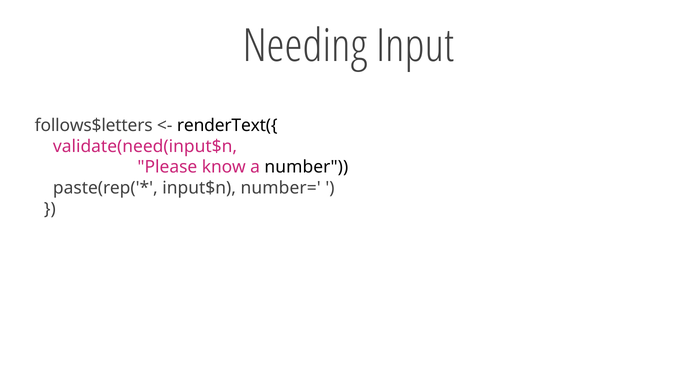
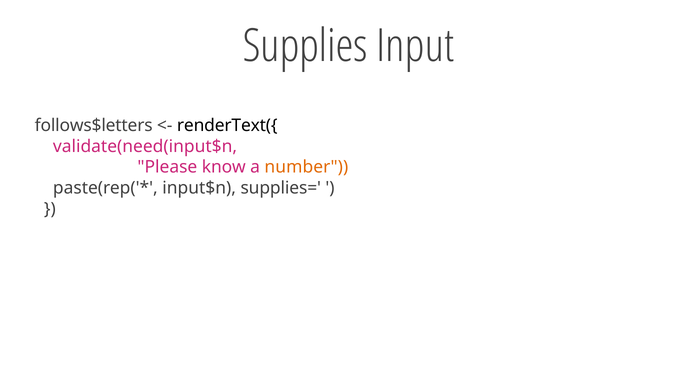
Needing: Needing -> Supplies
number colour: black -> orange
number=: number= -> supplies=
